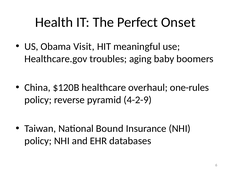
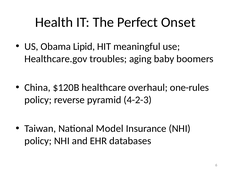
Visit: Visit -> Lipid
4-2-9: 4-2-9 -> 4-2-3
Bound: Bound -> Model
